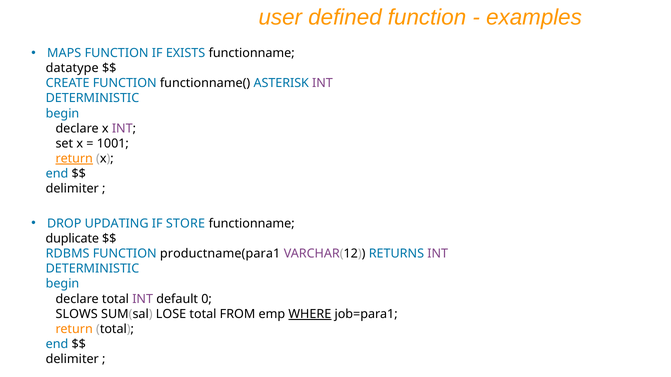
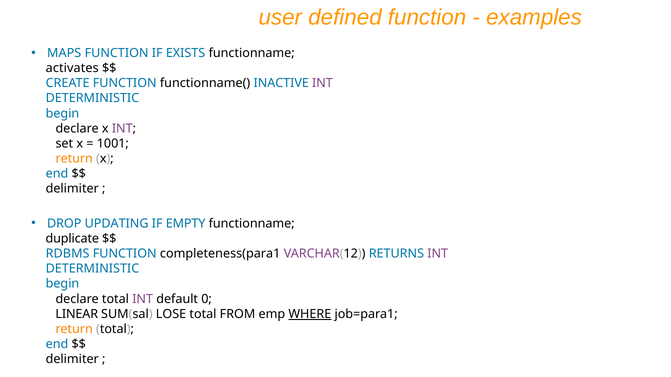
datatype: datatype -> activates
ASTERISK: ASTERISK -> INACTIVE
return at (74, 159) underline: present -> none
STORE: STORE -> EMPTY
productname(para1: productname(para1 -> completeness(para1
SLOWS: SLOWS -> LINEAR
